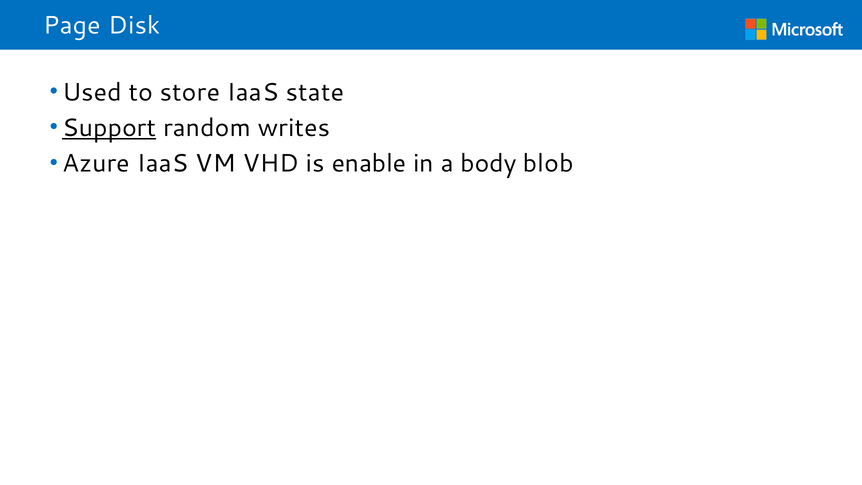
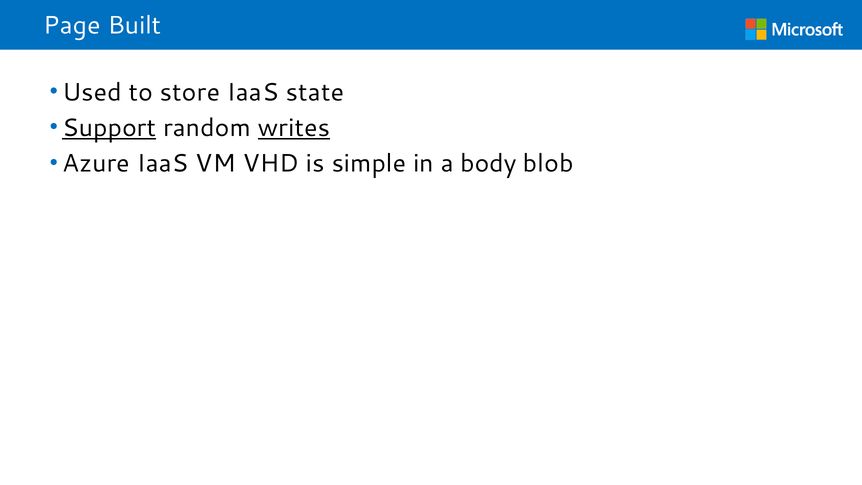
Disk: Disk -> Built
writes underline: none -> present
enable: enable -> simple
